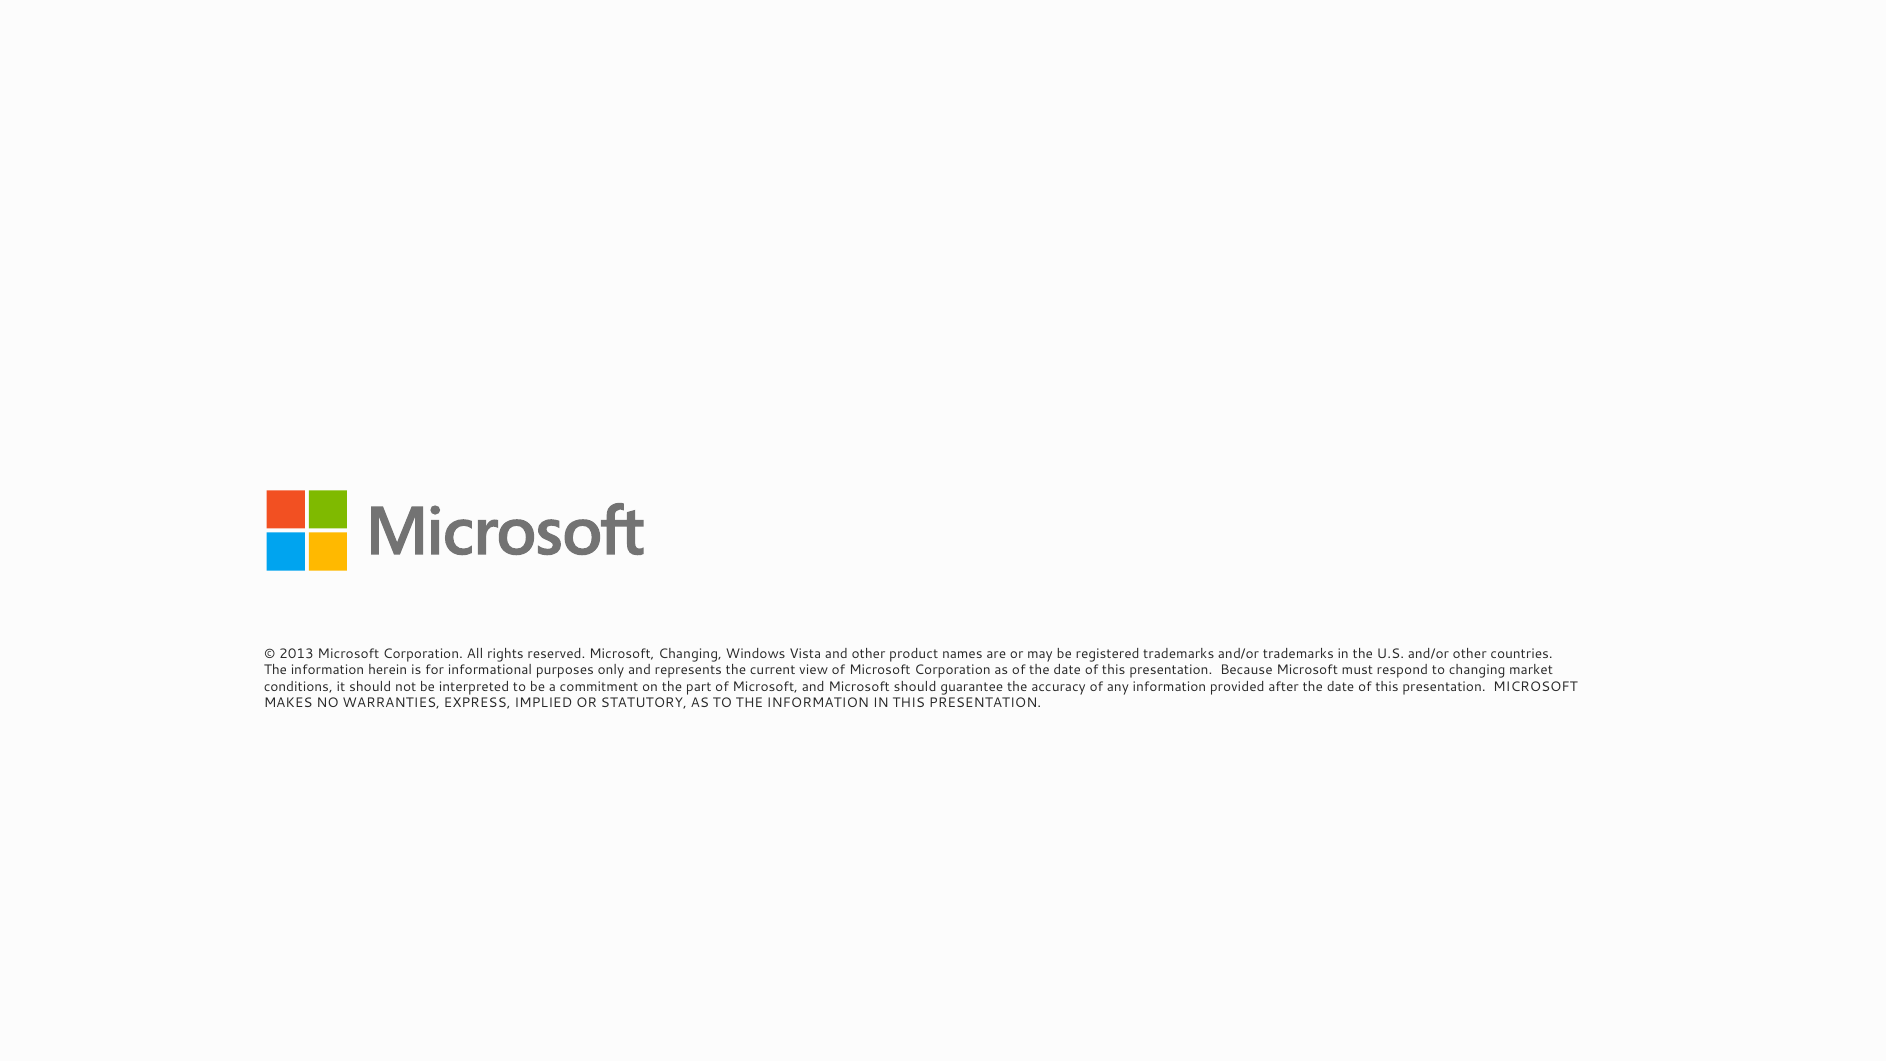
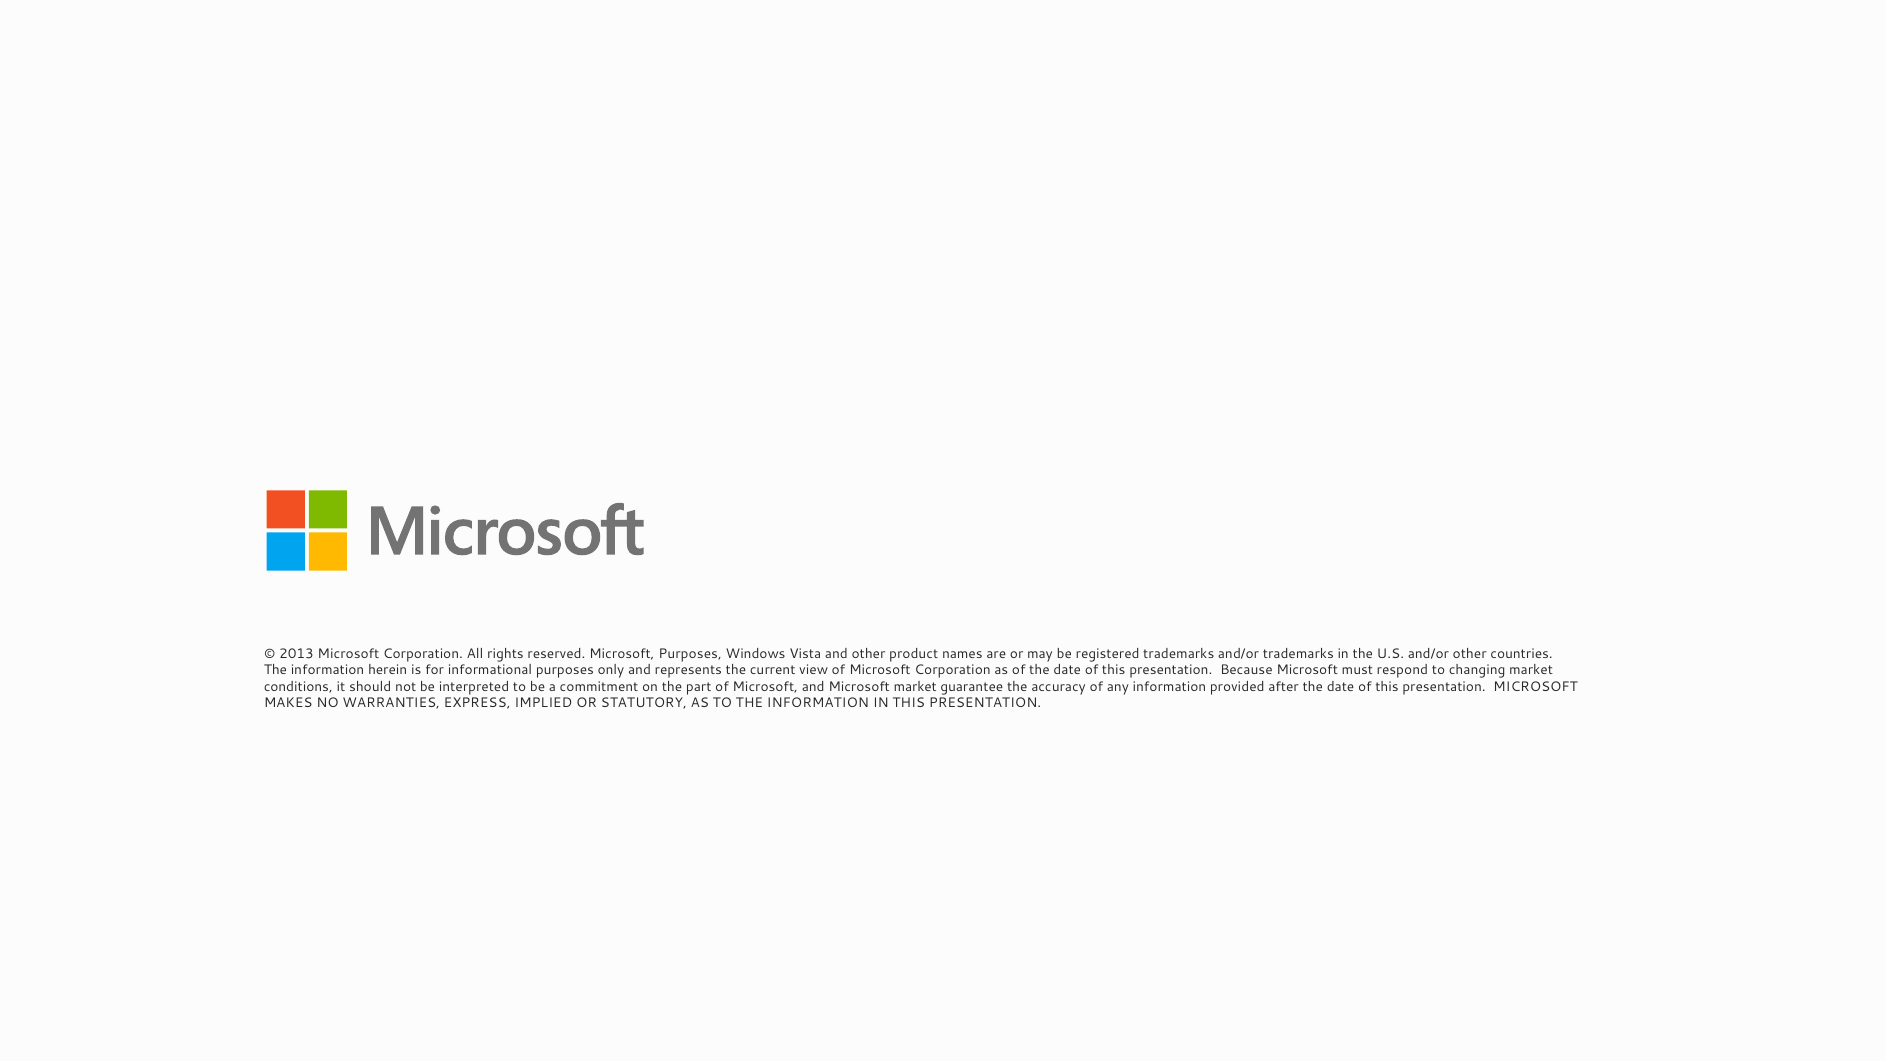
Microsoft Changing: Changing -> Purposes
Microsoft should: should -> market
